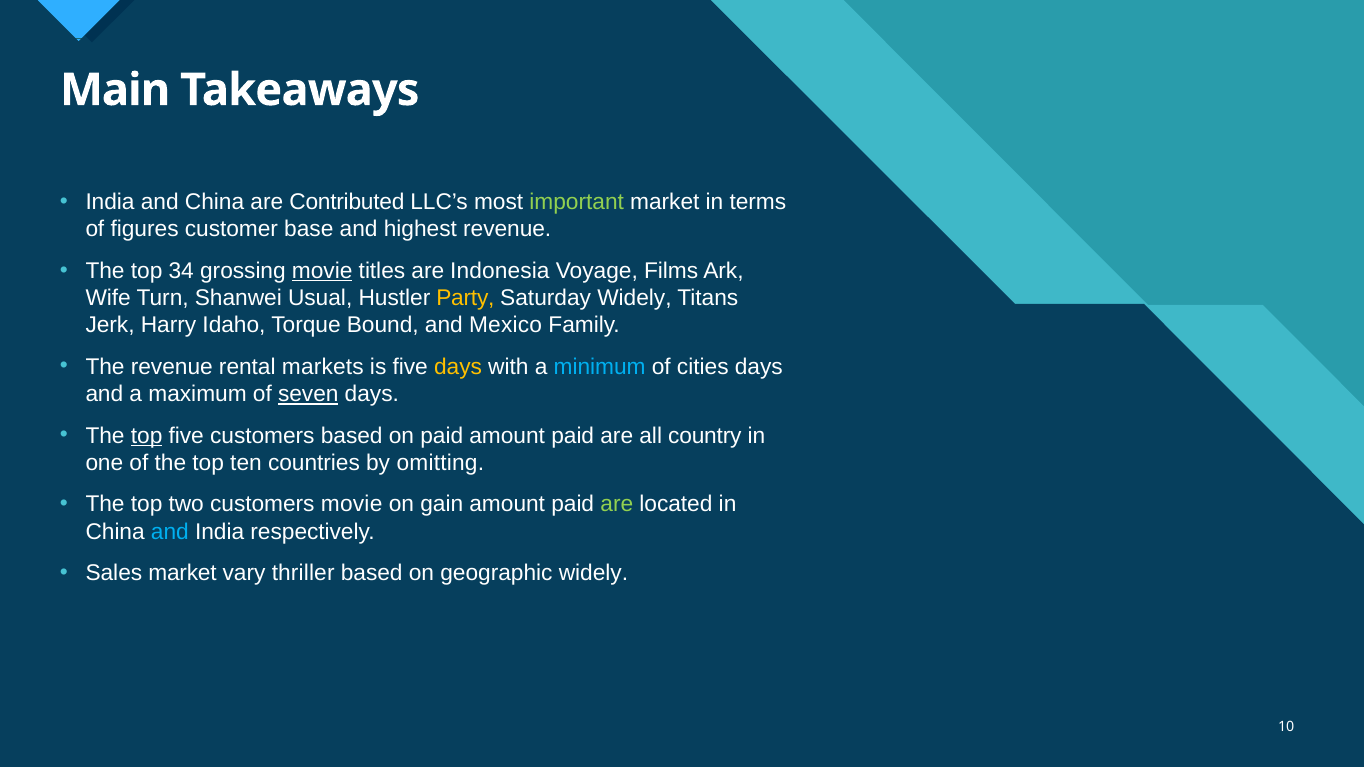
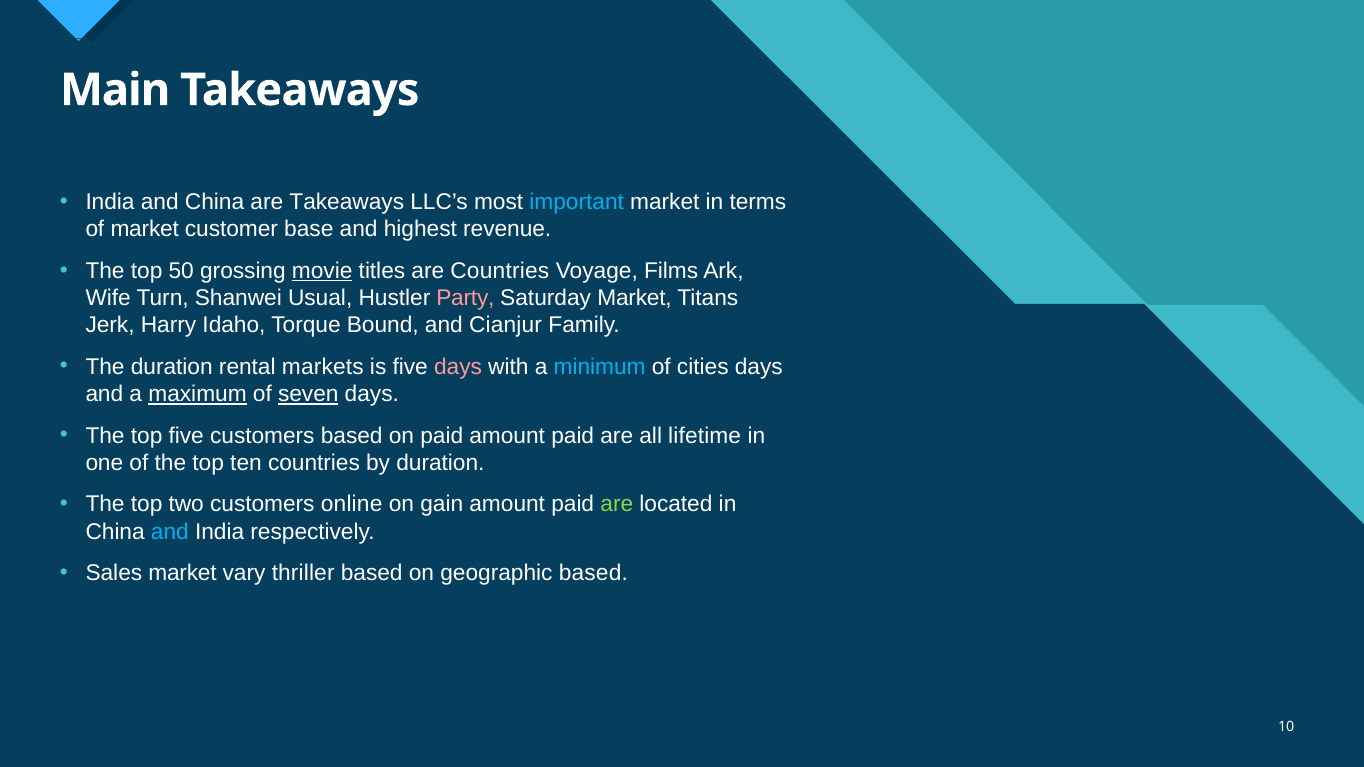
are Contributed: Contributed -> Takeaways
important colour: light green -> light blue
of figures: figures -> market
34: 34 -> 50
are Indonesia: Indonesia -> Countries
Party colour: yellow -> pink
Saturday Widely: Widely -> Market
Mexico: Mexico -> Cianjur
The revenue: revenue -> duration
days at (458, 367) colour: yellow -> pink
maximum underline: none -> present
top at (147, 436) underline: present -> none
country: country -> lifetime
by omitting: omitting -> duration
customers movie: movie -> online
geographic widely: widely -> based
